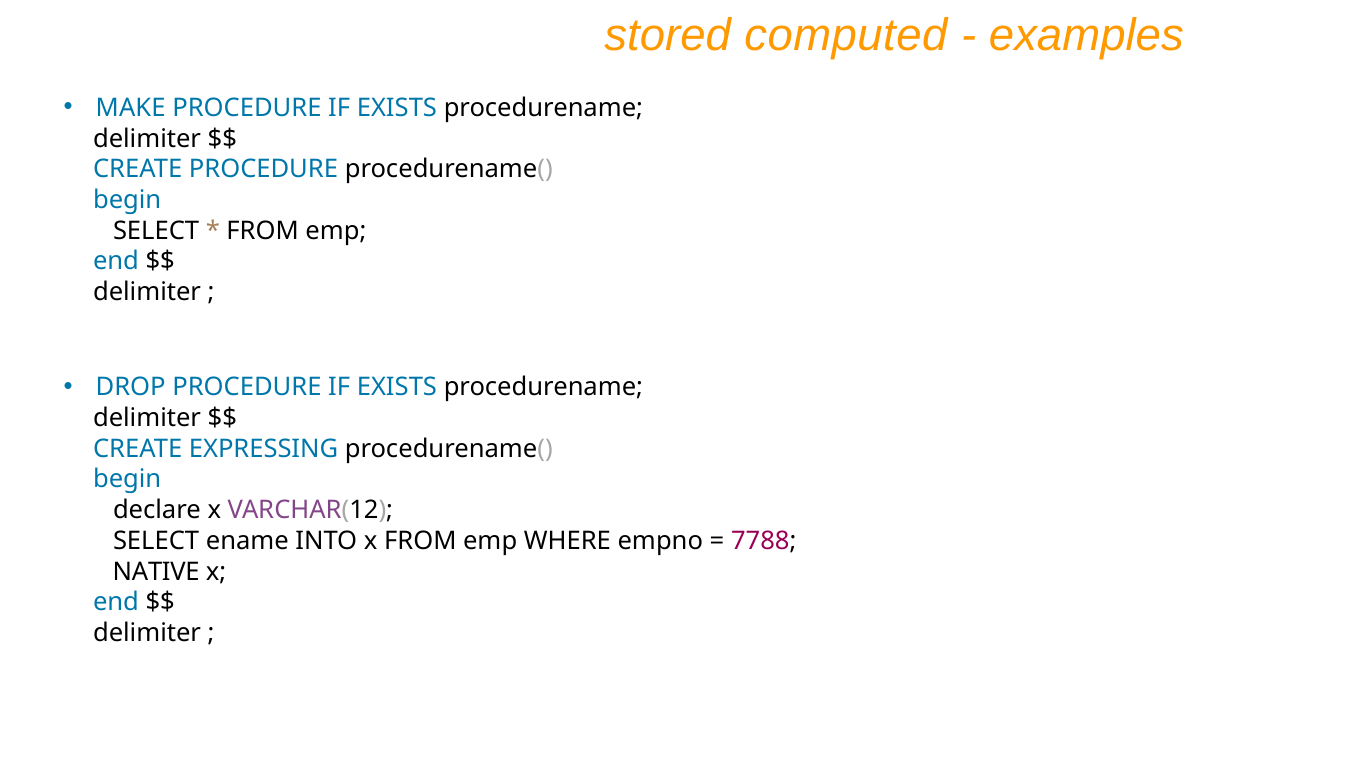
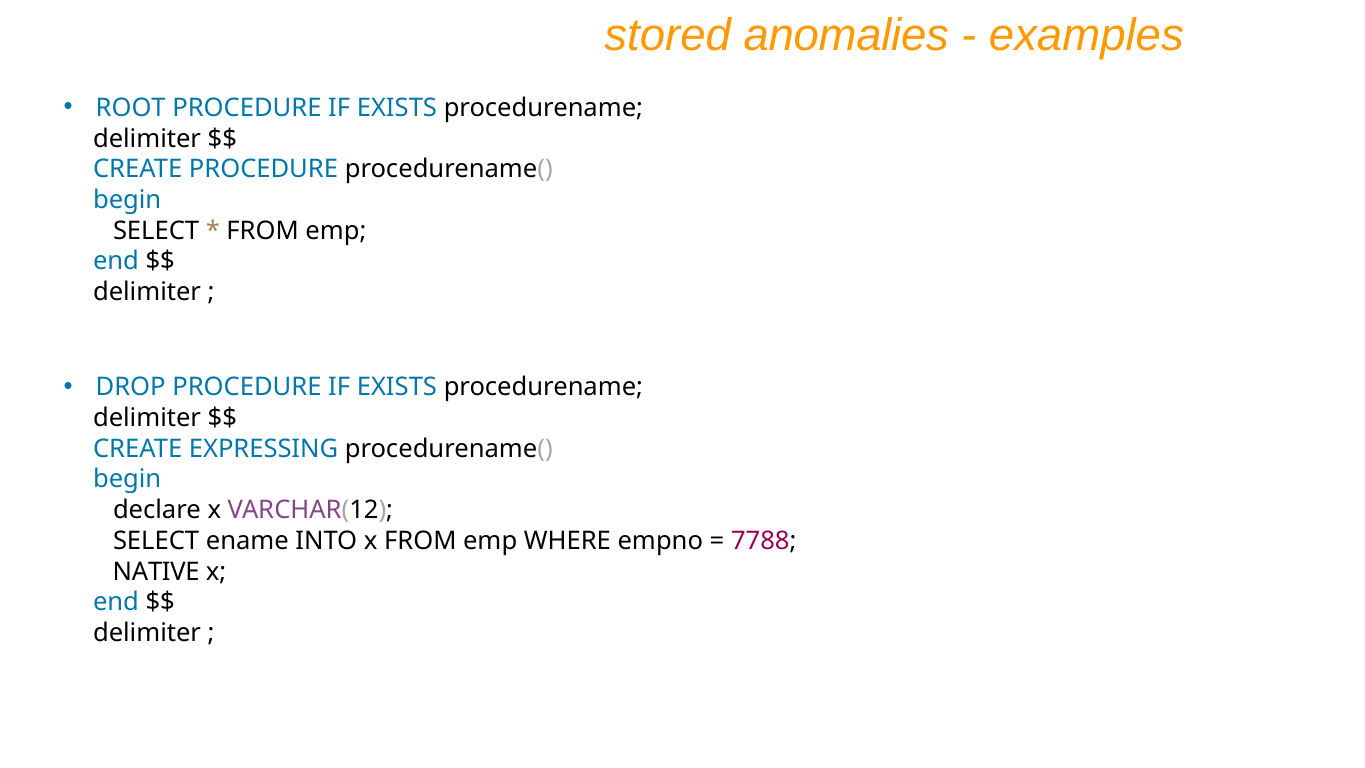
computed: computed -> anomalies
MAKE: MAKE -> ROOT
